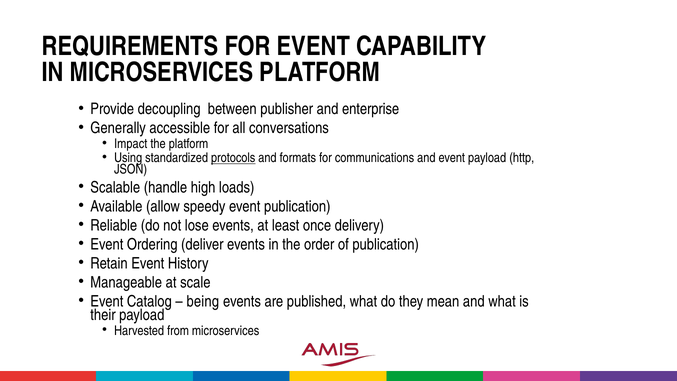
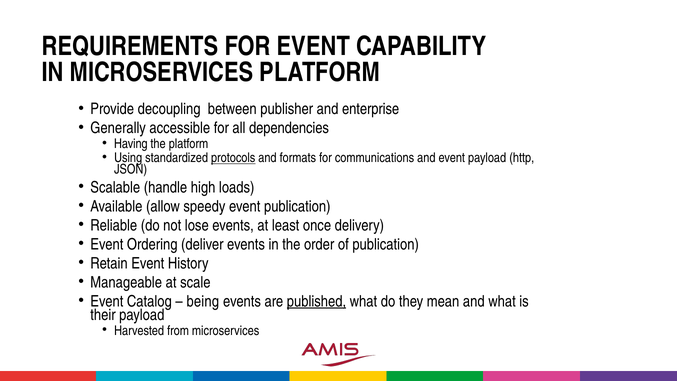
conversations: conversations -> dependencies
Impact: Impact -> Having
published underline: none -> present
